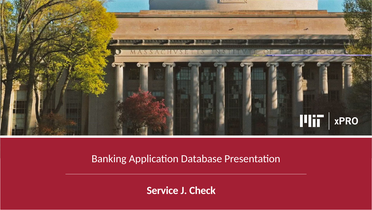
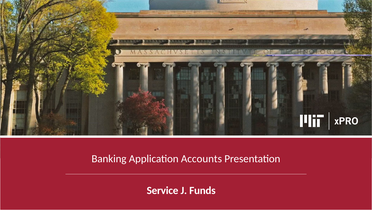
Database: Database -> Accounts
Check: Check -> Funds
